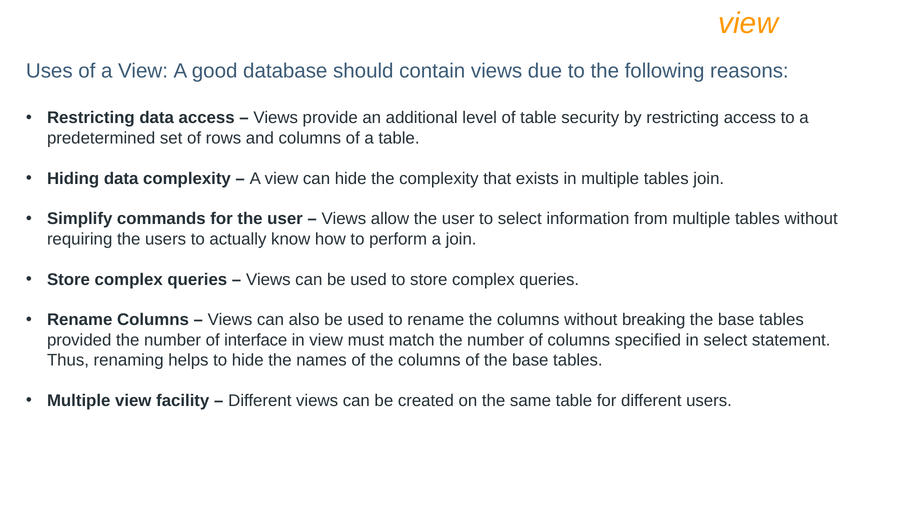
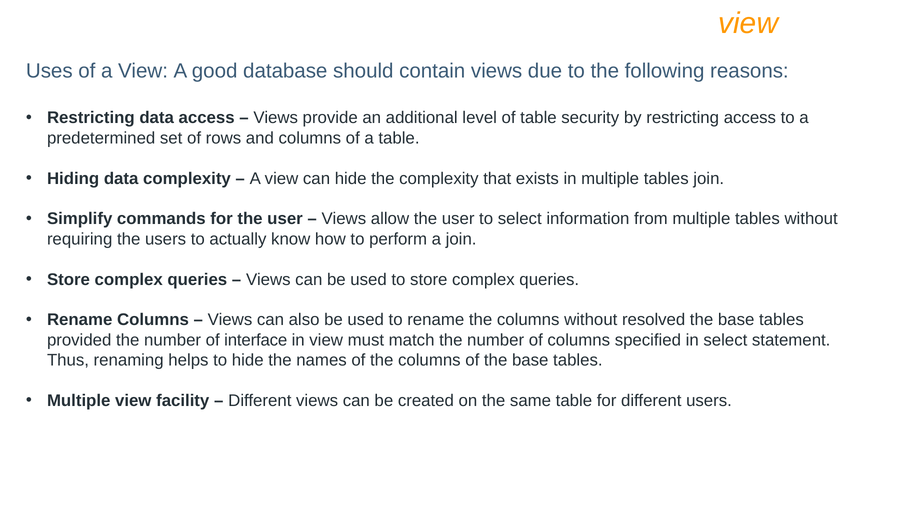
breaking: breaking -> resolved
